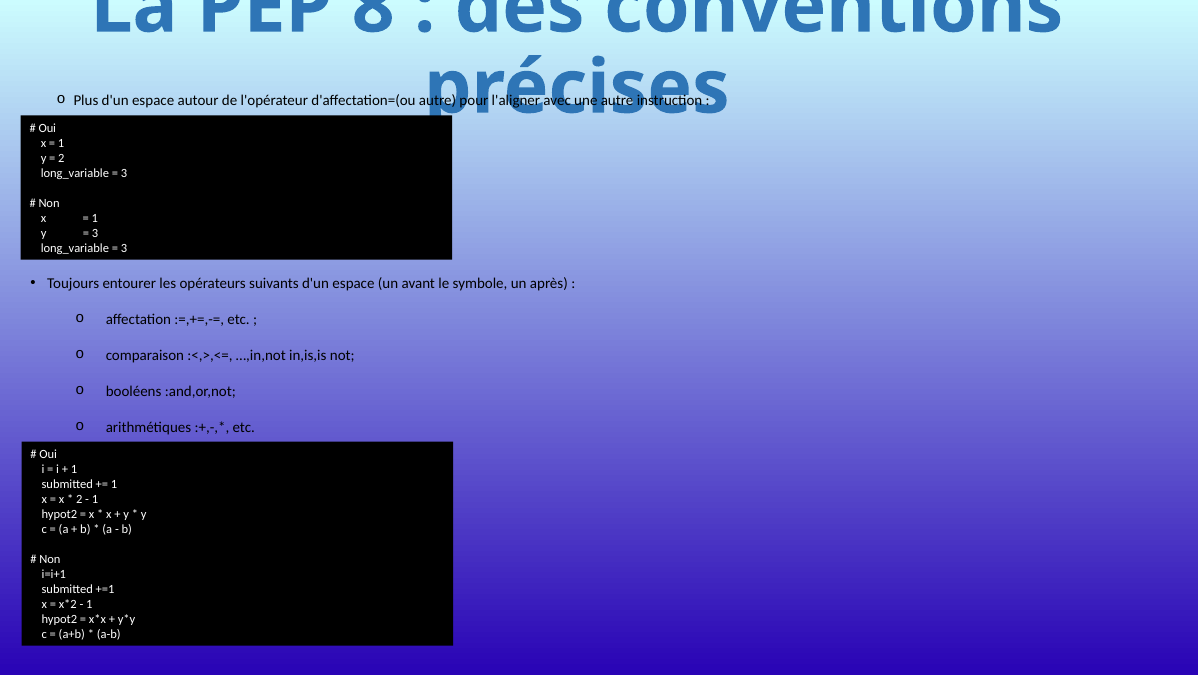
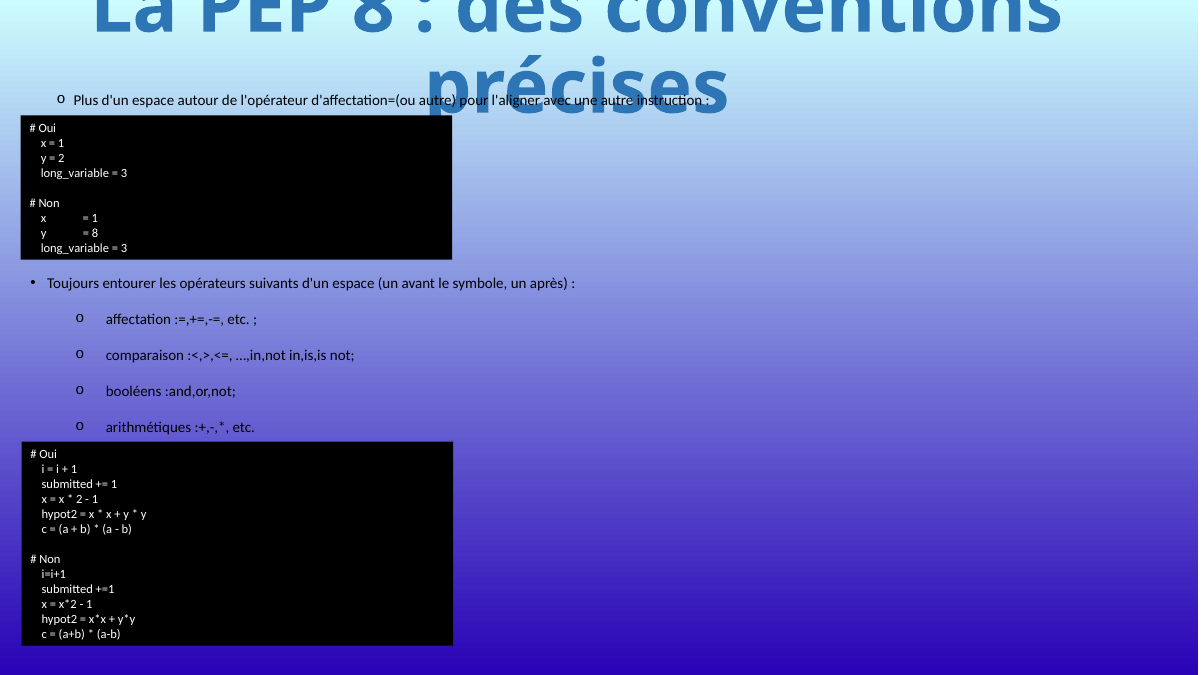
3 at (95, 234): 3 -> 8
